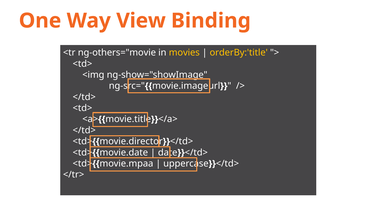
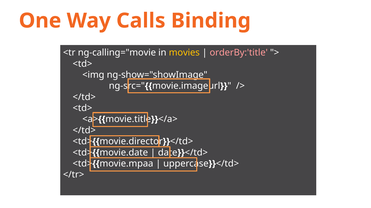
View: View -> Calls
ng-others="movie: ng-others="movie -> ng-calling="movie
orderBy:'title colour: yellow -> pink
